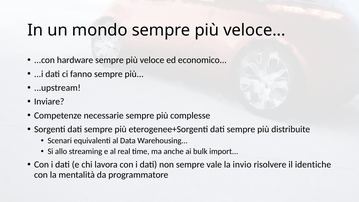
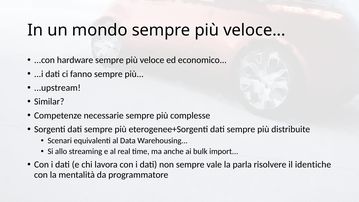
Inviare: Inviare -> Similar
invio: invio -> parla
